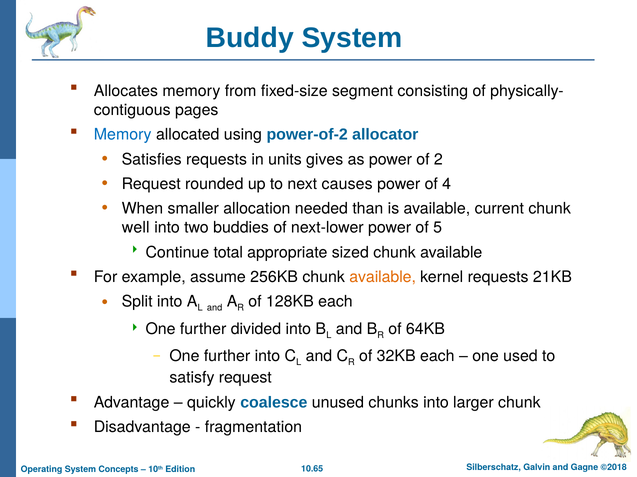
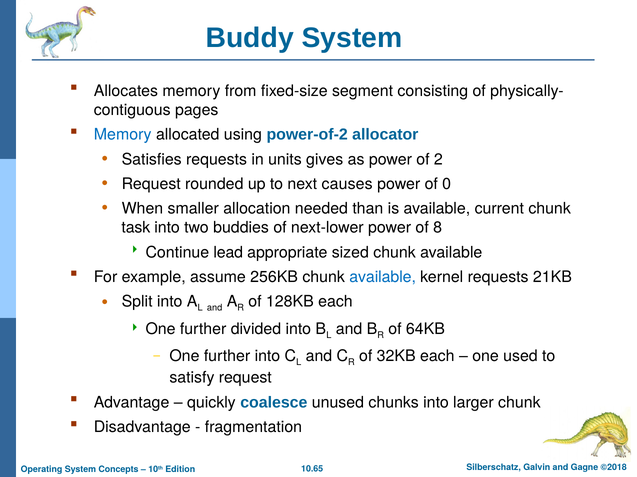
4: 4 -> 0
well: well -> task
5: 5 -> 8
total: total -> lead
available at (383, 277) colour: orange -> blue
